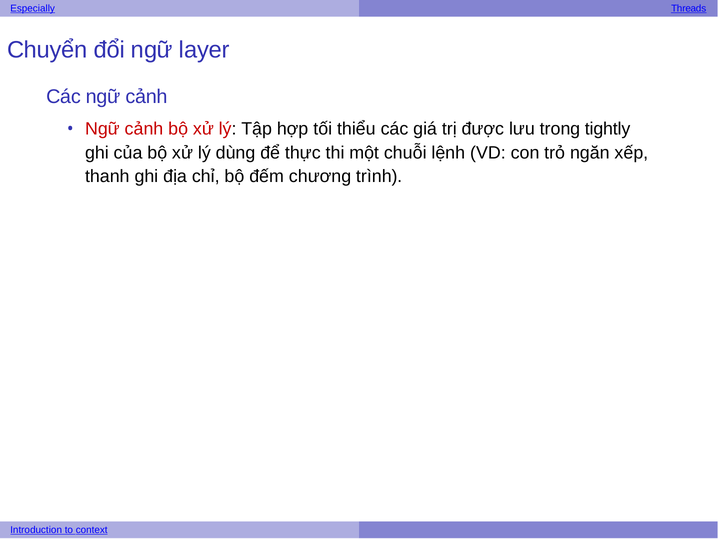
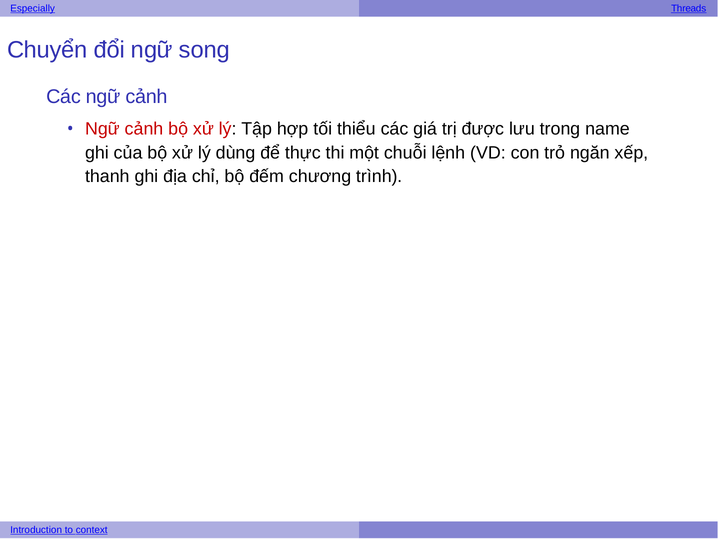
layer: layer -> song
tightly: tightly -> name
